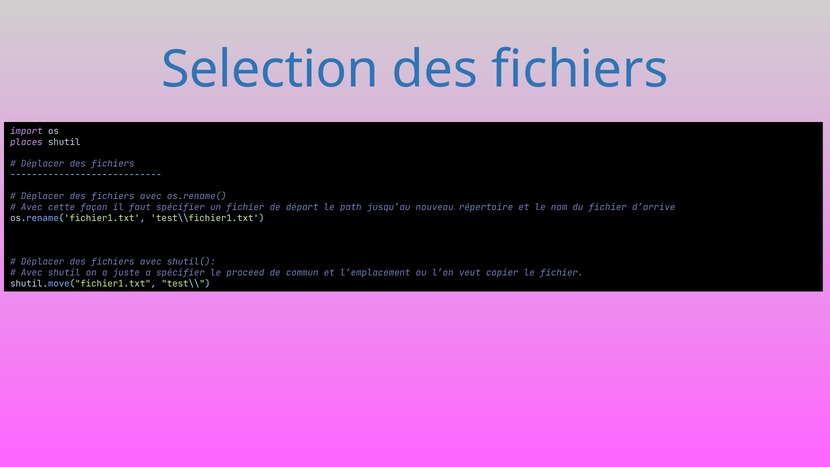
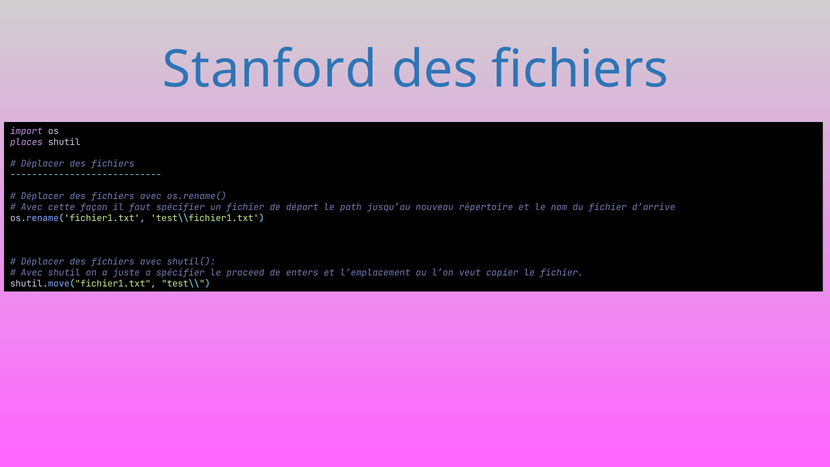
Selection: Selection -> Stanford
commun: commun -> enters
